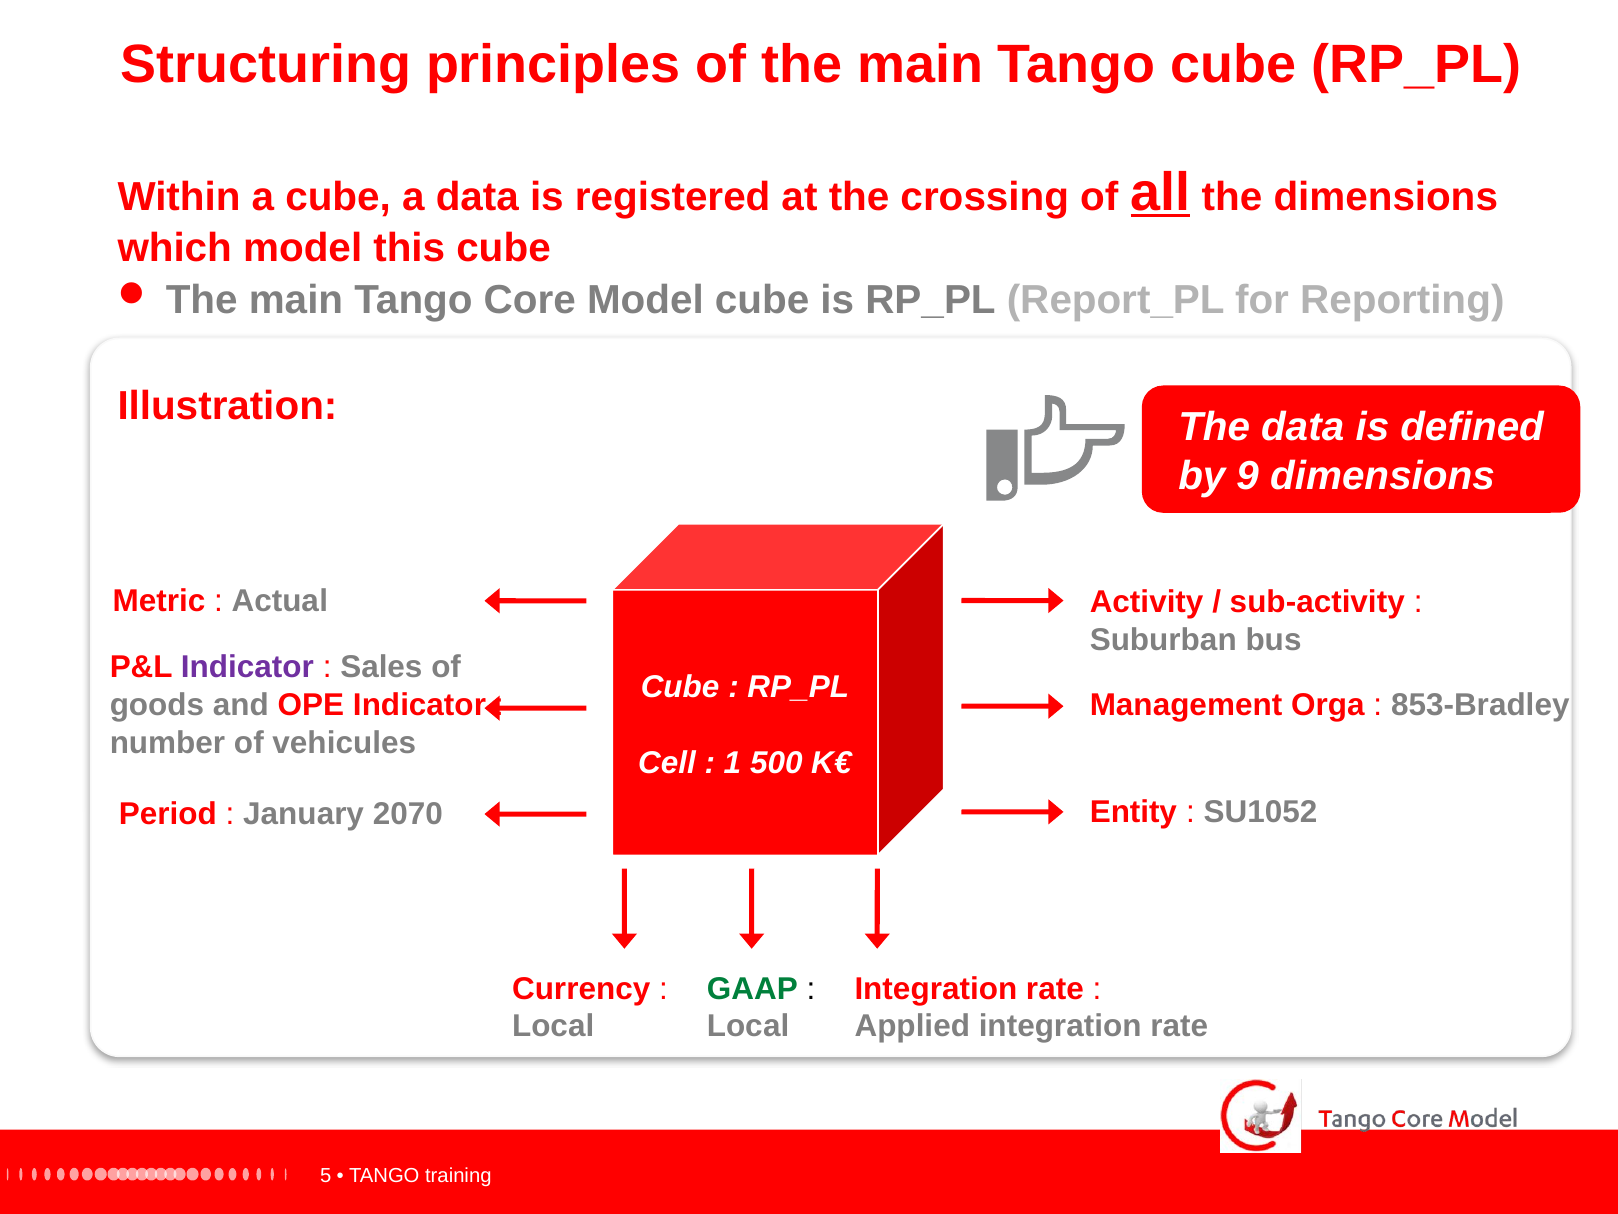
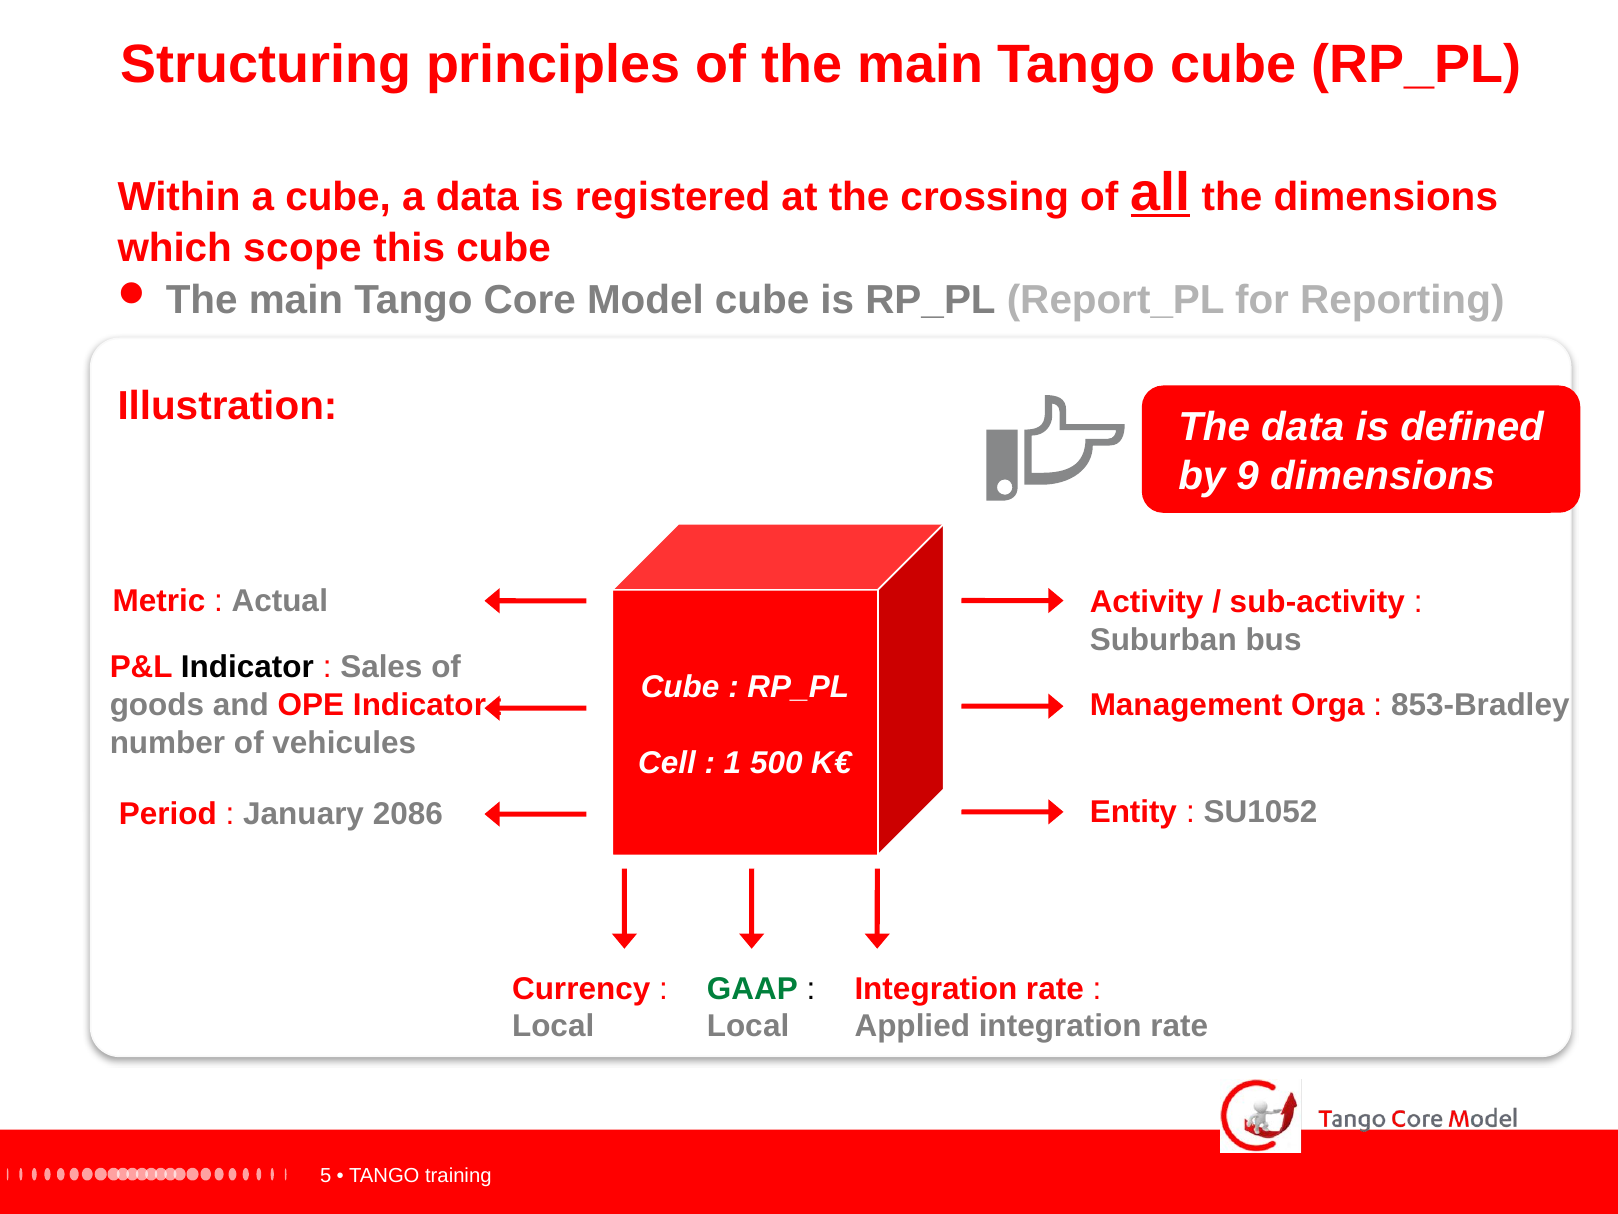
which model: model -> scope
Indicator at (247, 667) colour: purple -> black
2070: 2070 -> 2086
